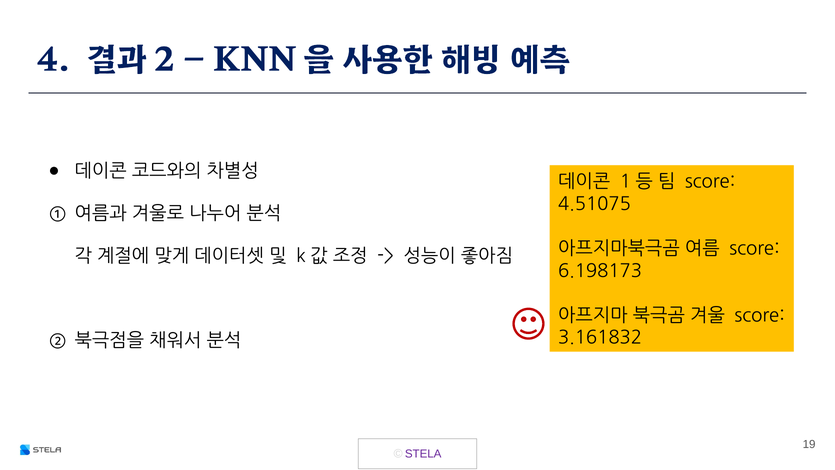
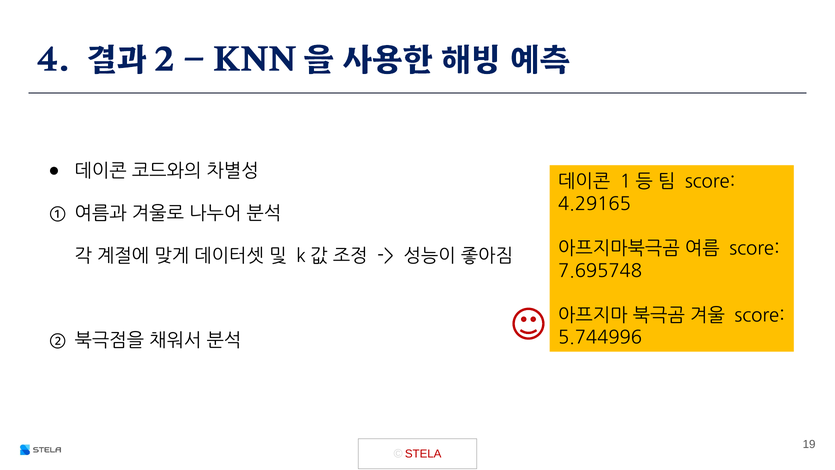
4.51075: 4.51075 -> 4.29165
6.198173: 6.198173 -> 7.695748
3.161832: 3.161832 -> 5.744996
STELA colour: purple -> red
